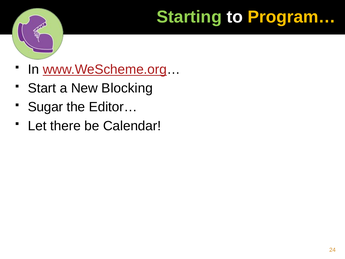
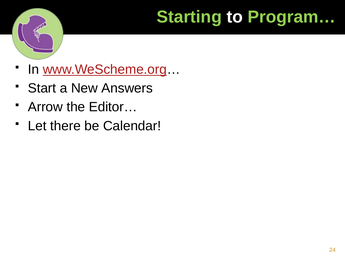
Program… colour: yellow -> light green
Blocking: Blocking -> Answers
Sugar: Sugar -> Arrow
